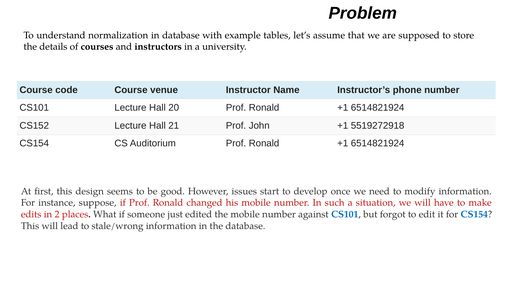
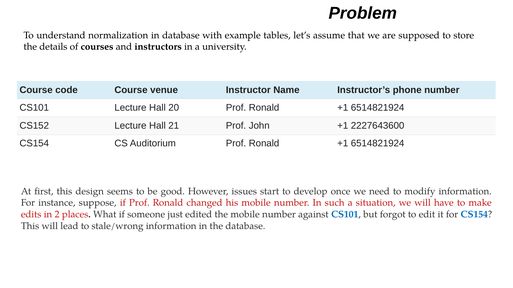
5519272918: 5519272918 -> 2227643600
